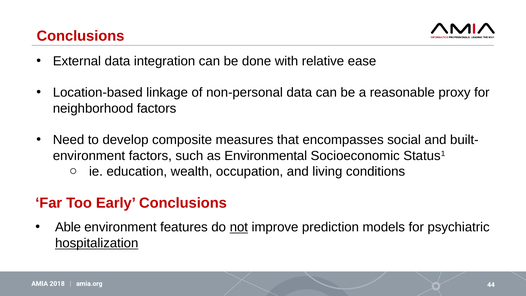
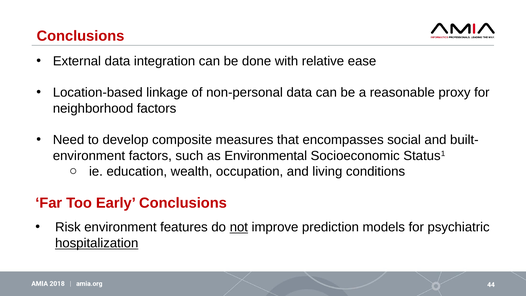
Able: Able -> Risk
